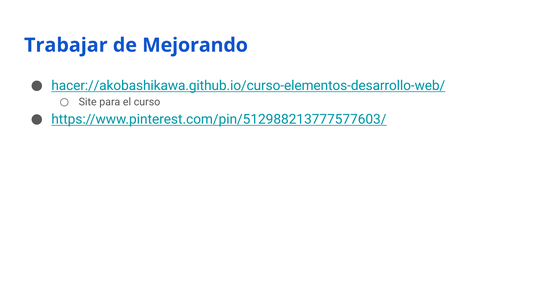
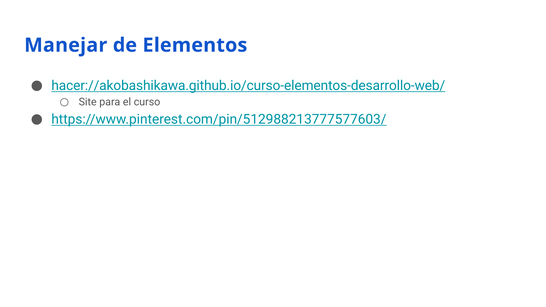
Trabajar: Trabajar -> Manejar
Mejorando: Mejorando -> Elementos
